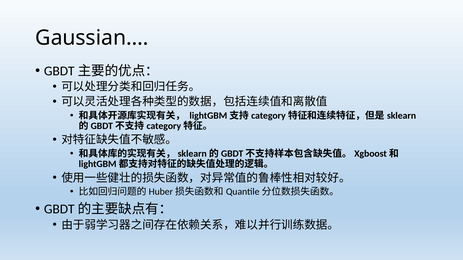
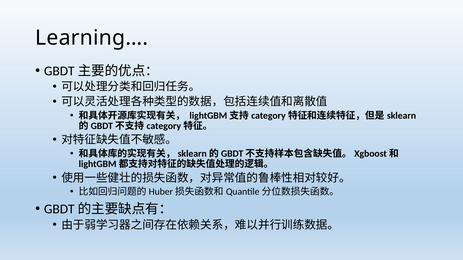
Gaussian…: Gaussian… -> Learning…
